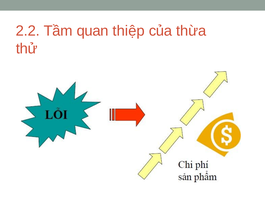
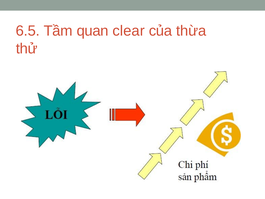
2.2: 2.2 -> 6.5
thiệp: thiệp -> clear
